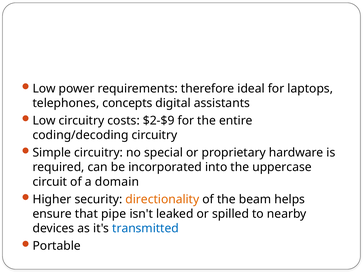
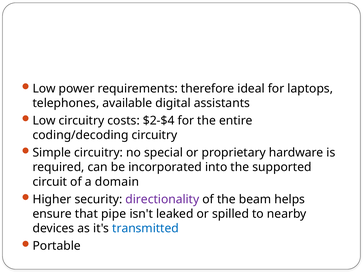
concepts: concepts -> available
$2-$9: $2-$9 -> $2-$4
uppercase: uppercase -> supported
directionality colour: orange -> purple
